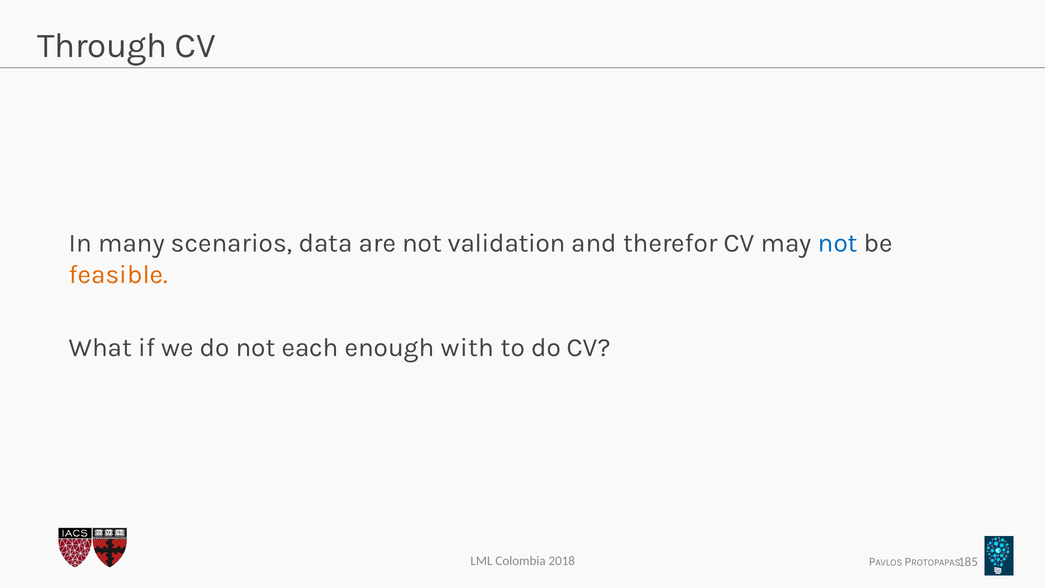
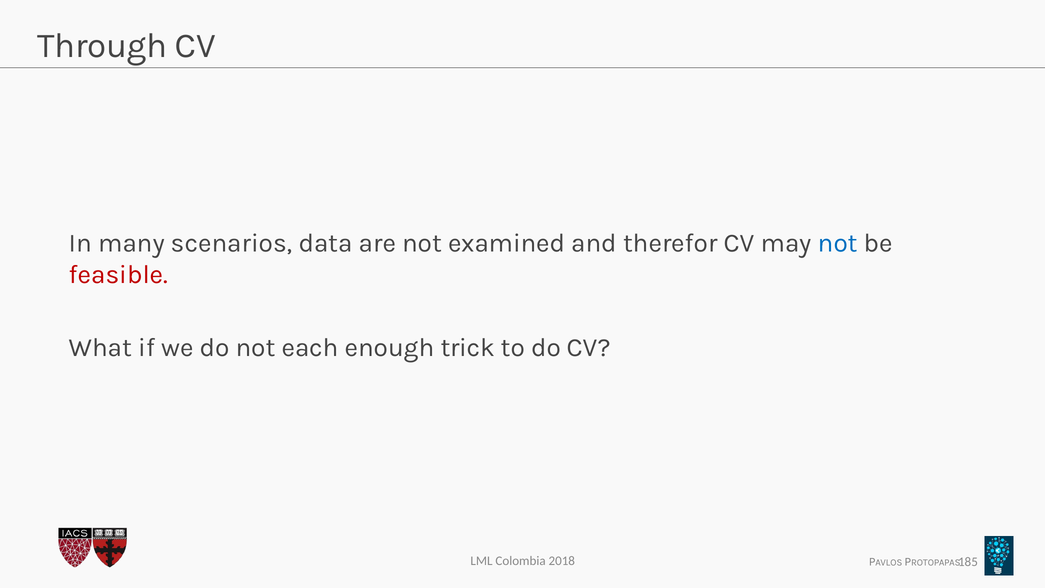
validation: validation -> examined
feasible colour: orange -> red
with: with -> trick
